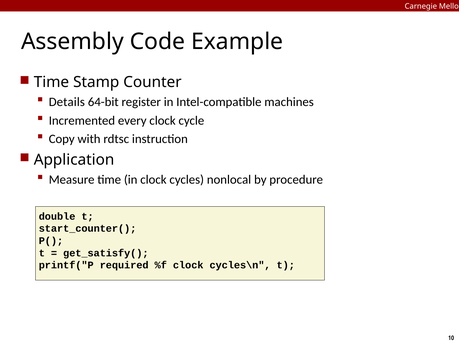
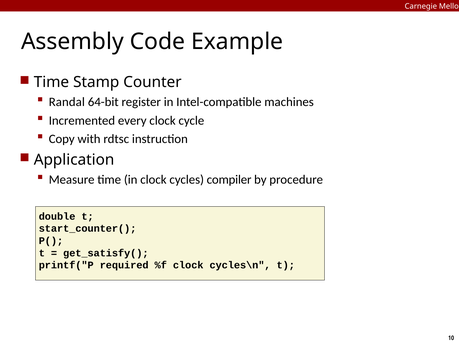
Details: Details -> Randal
nonlocal: nonlocal -> compiler
